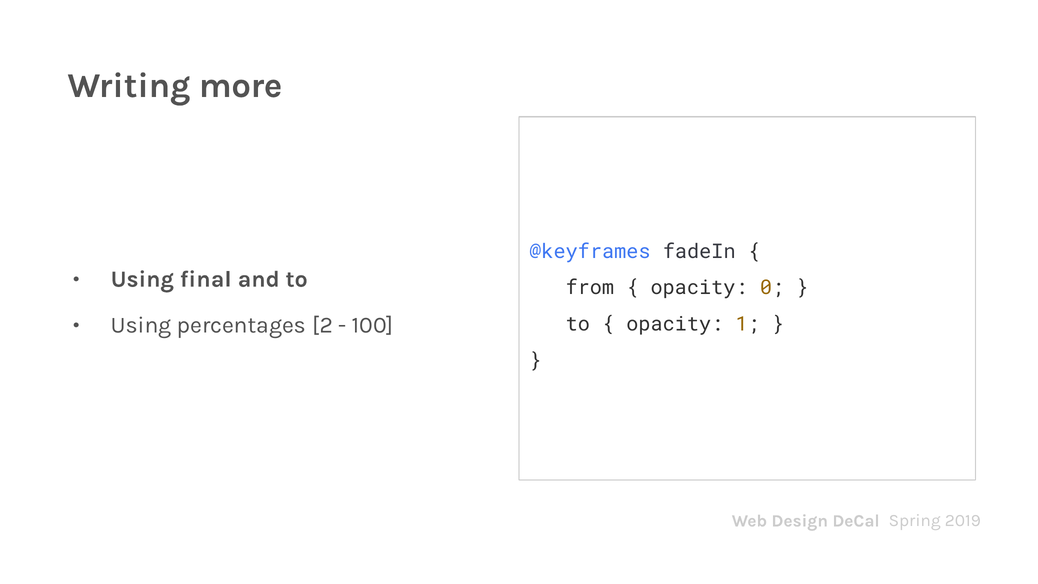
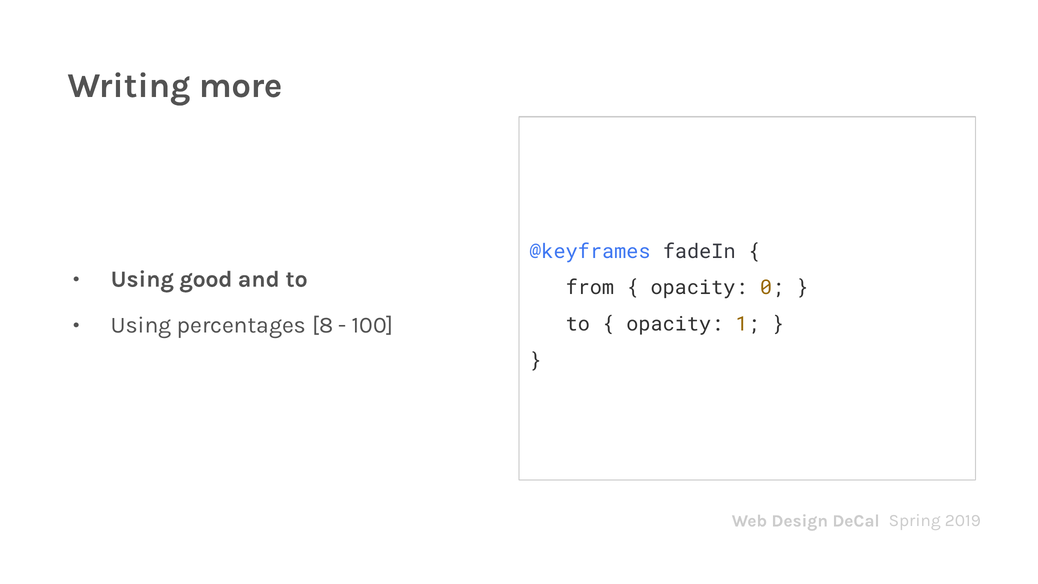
final: final -> good
2: 2 -> 8
